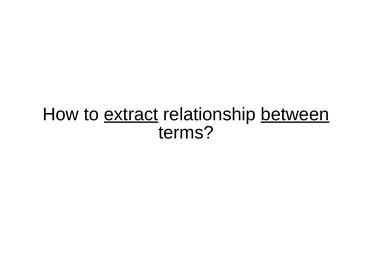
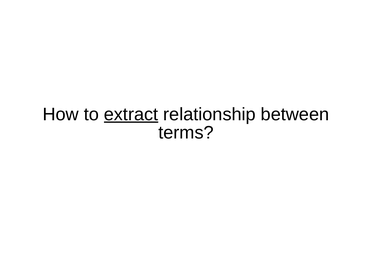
between underline: present -> none
